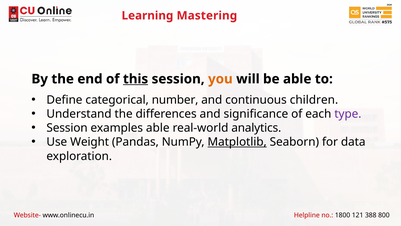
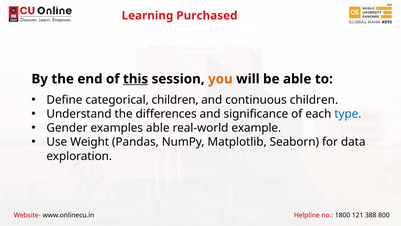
Mastering: Mastering -> Purchased
categorical number: number -> children
type colour: purple -> blue
Session at (67, 128): Session -> Gender
analytics: analytics -> example
Matplotlib underline: present -> none
